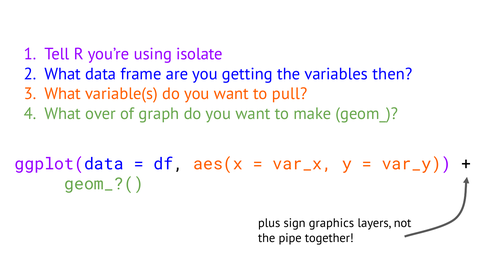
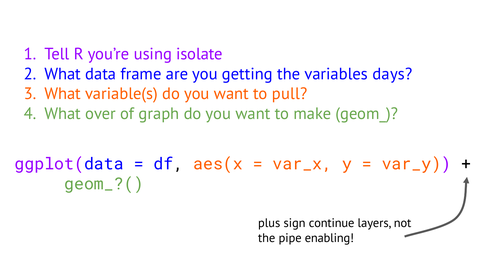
then: then -> days
graphics: graphics -> continue
together: together -> enabling
